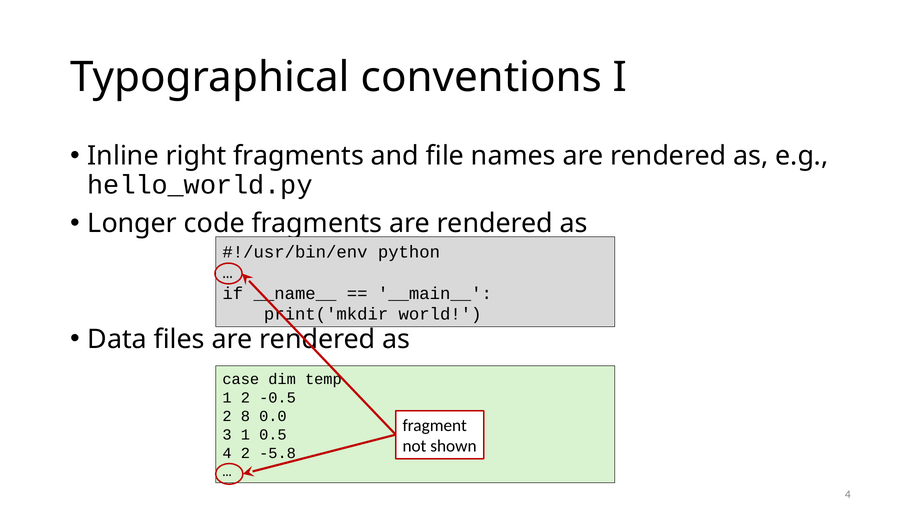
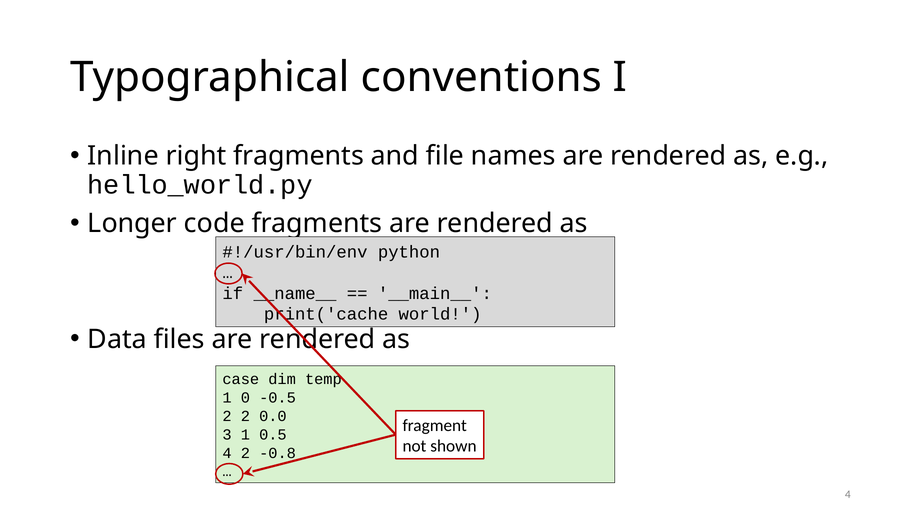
print('mkdir: print('mkdir -> print('cache
1 2: 2 -> 0
2 8: 8 -> 2
-5.8: -5.8 -> -0.8
